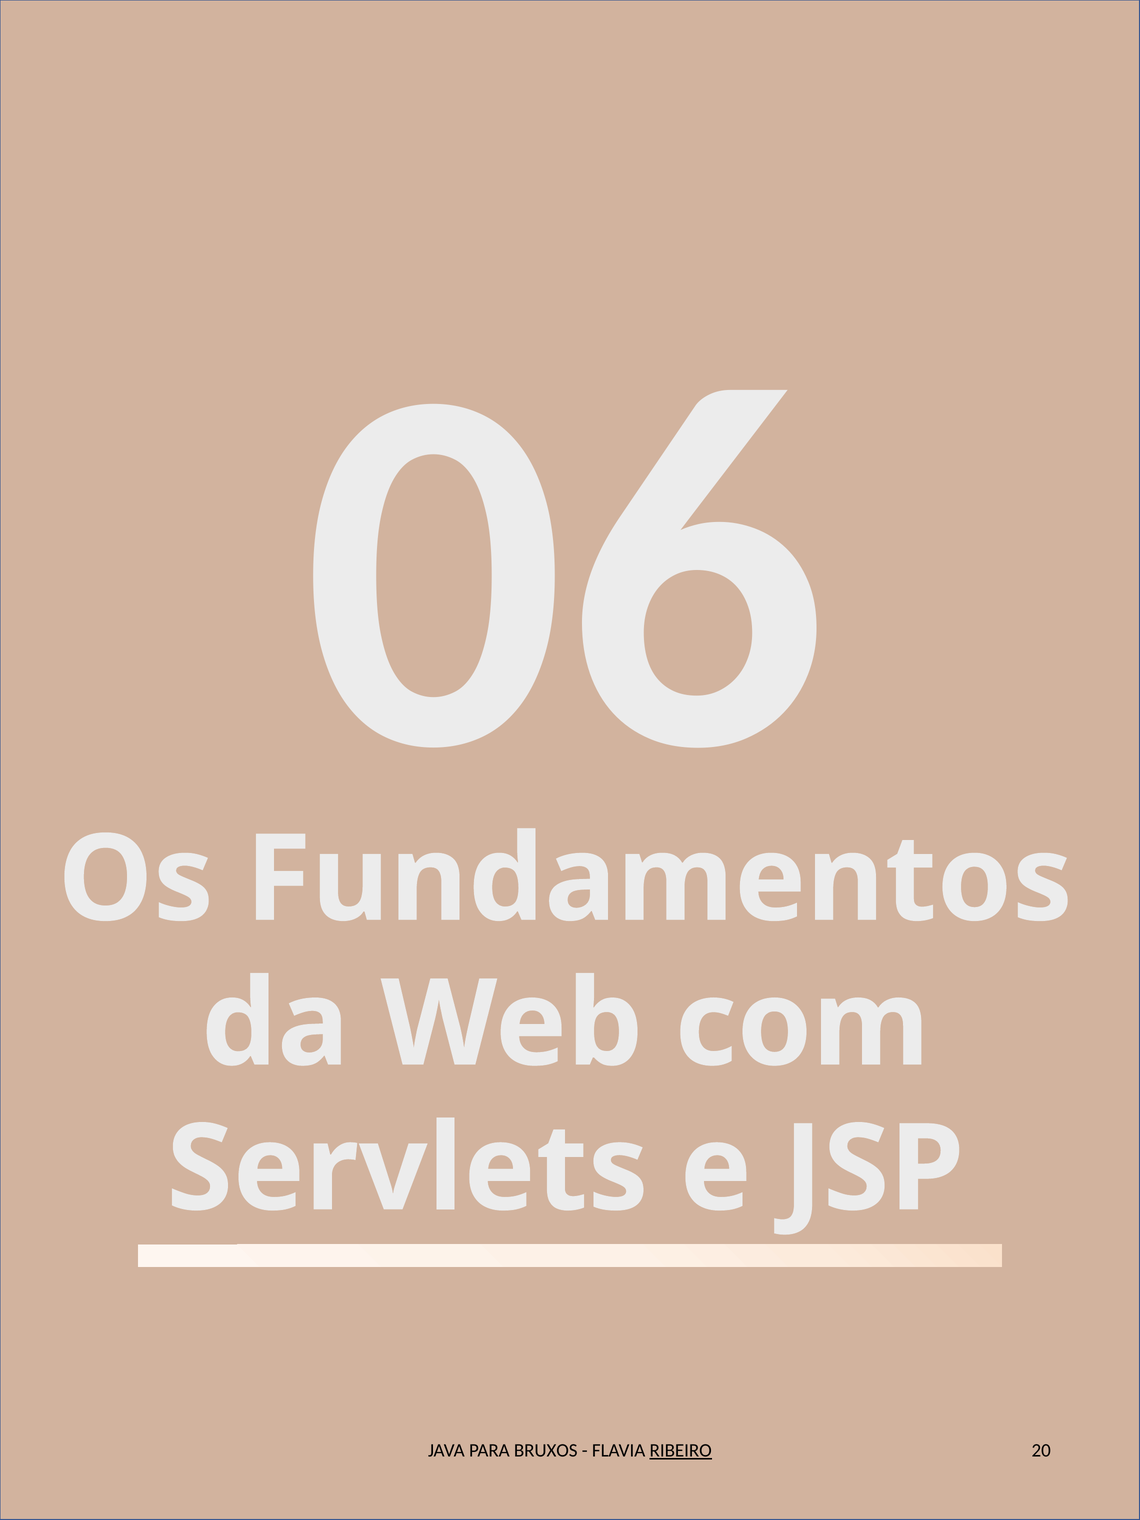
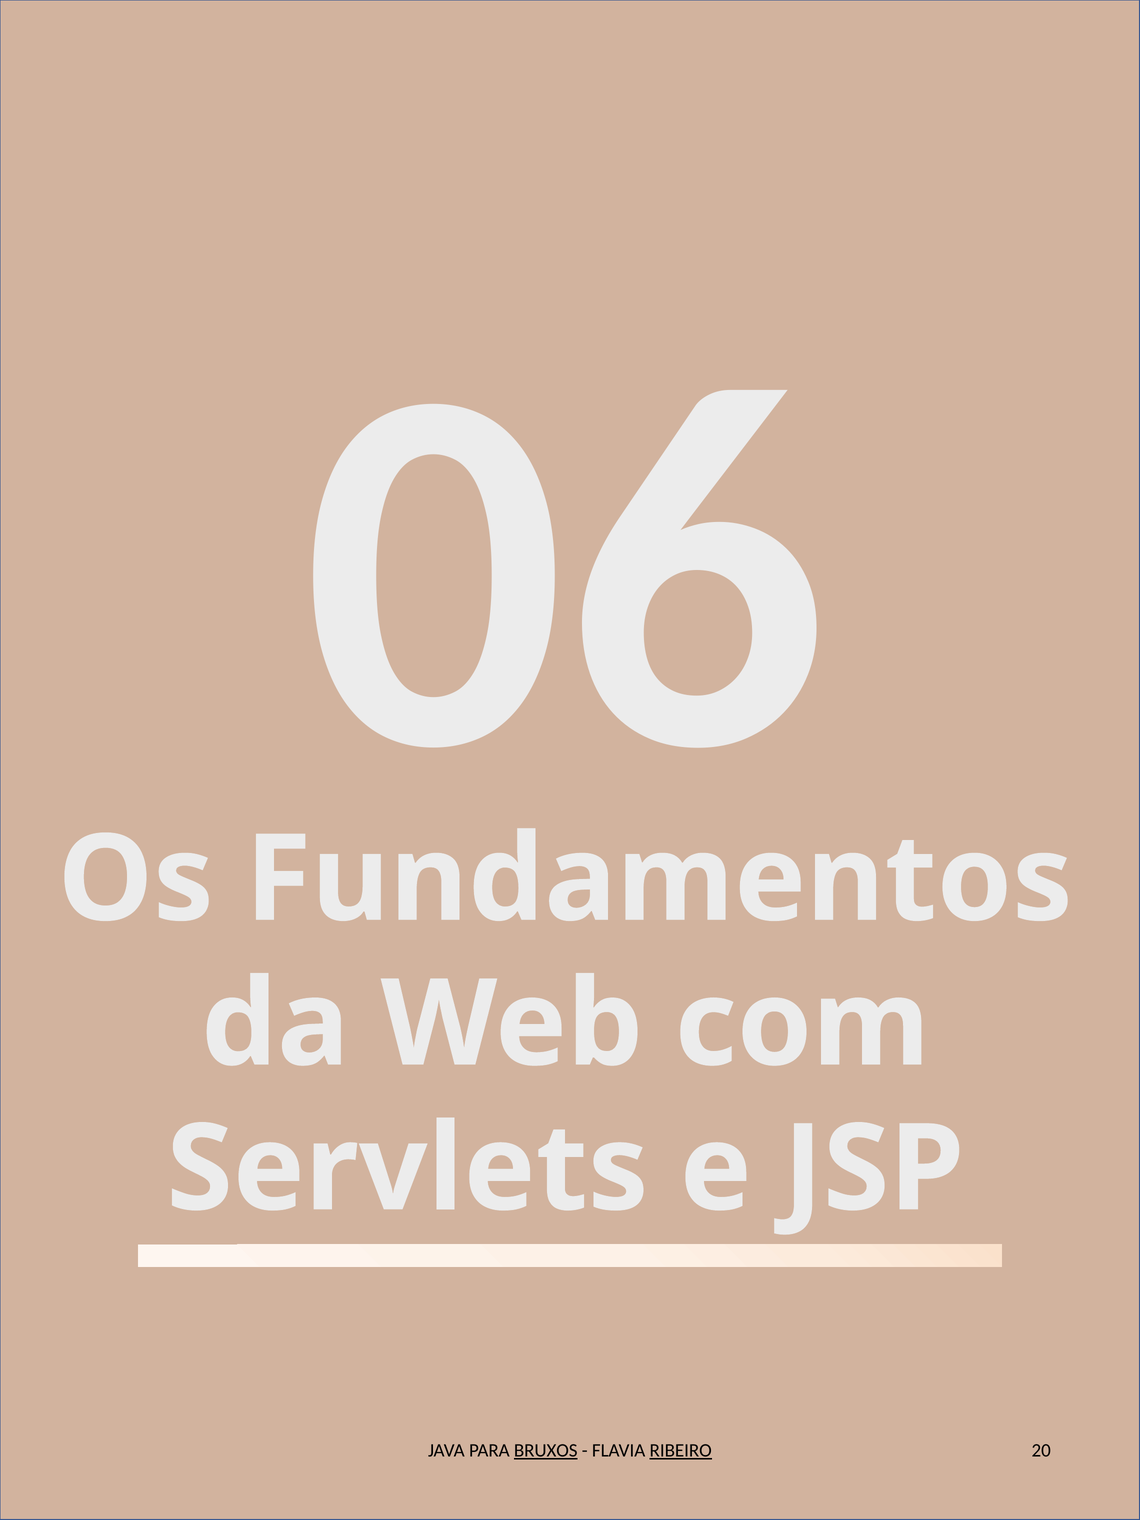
BRUXOS underline: none -> present
